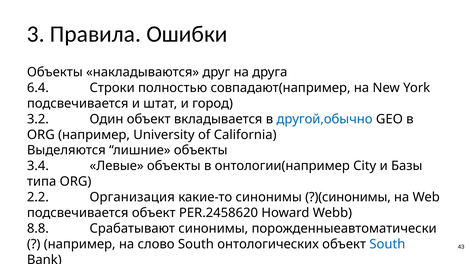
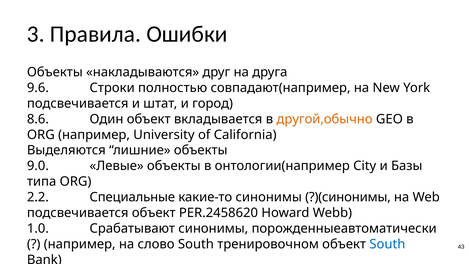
6.4: 6.4 -> 9.6
3.2: 3.2 -> 8.6
другой,обычно colour: blue -> orange
3.4: 3.4 -> 9.0
Организация: Организация -> Специальные
8.8: 8.8 -> 1.0
онтологических: онтологических -> тренировочном
